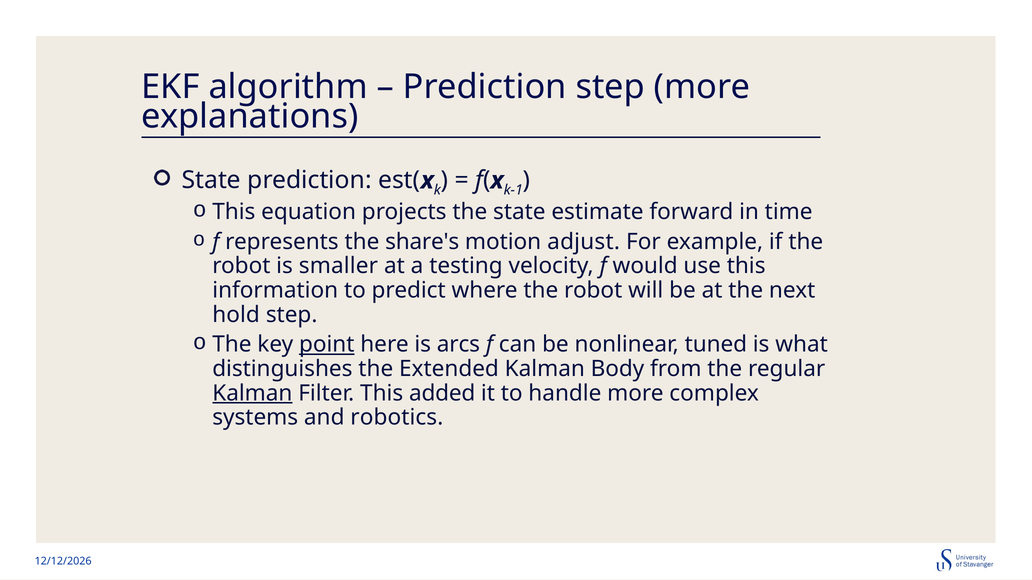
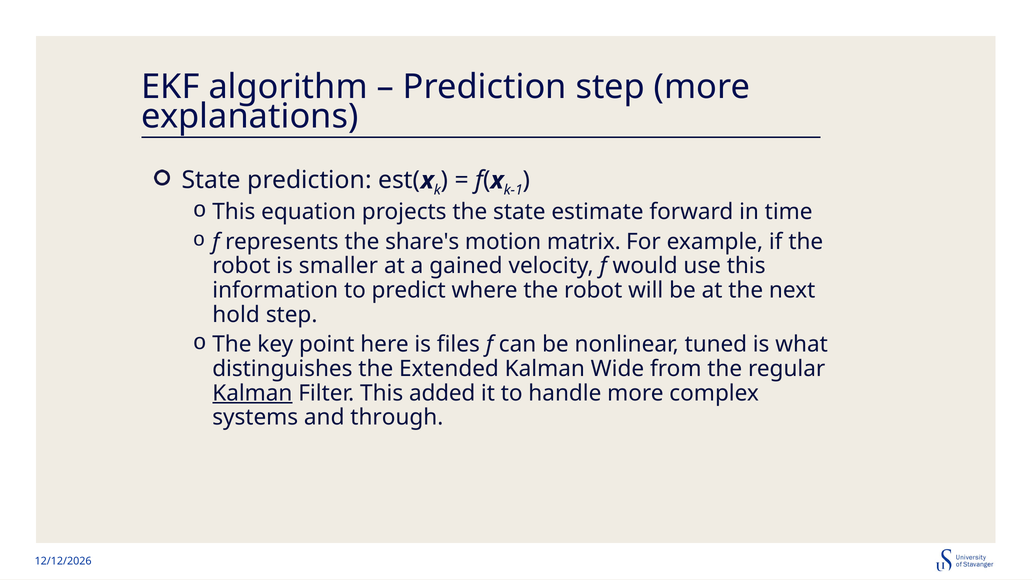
adjust: adjust -> matrix
testing: testing -> gained
point underline: present -> none
arcs: arcs -> files
Body: Body -> Wide
robotics: robotics -> through
